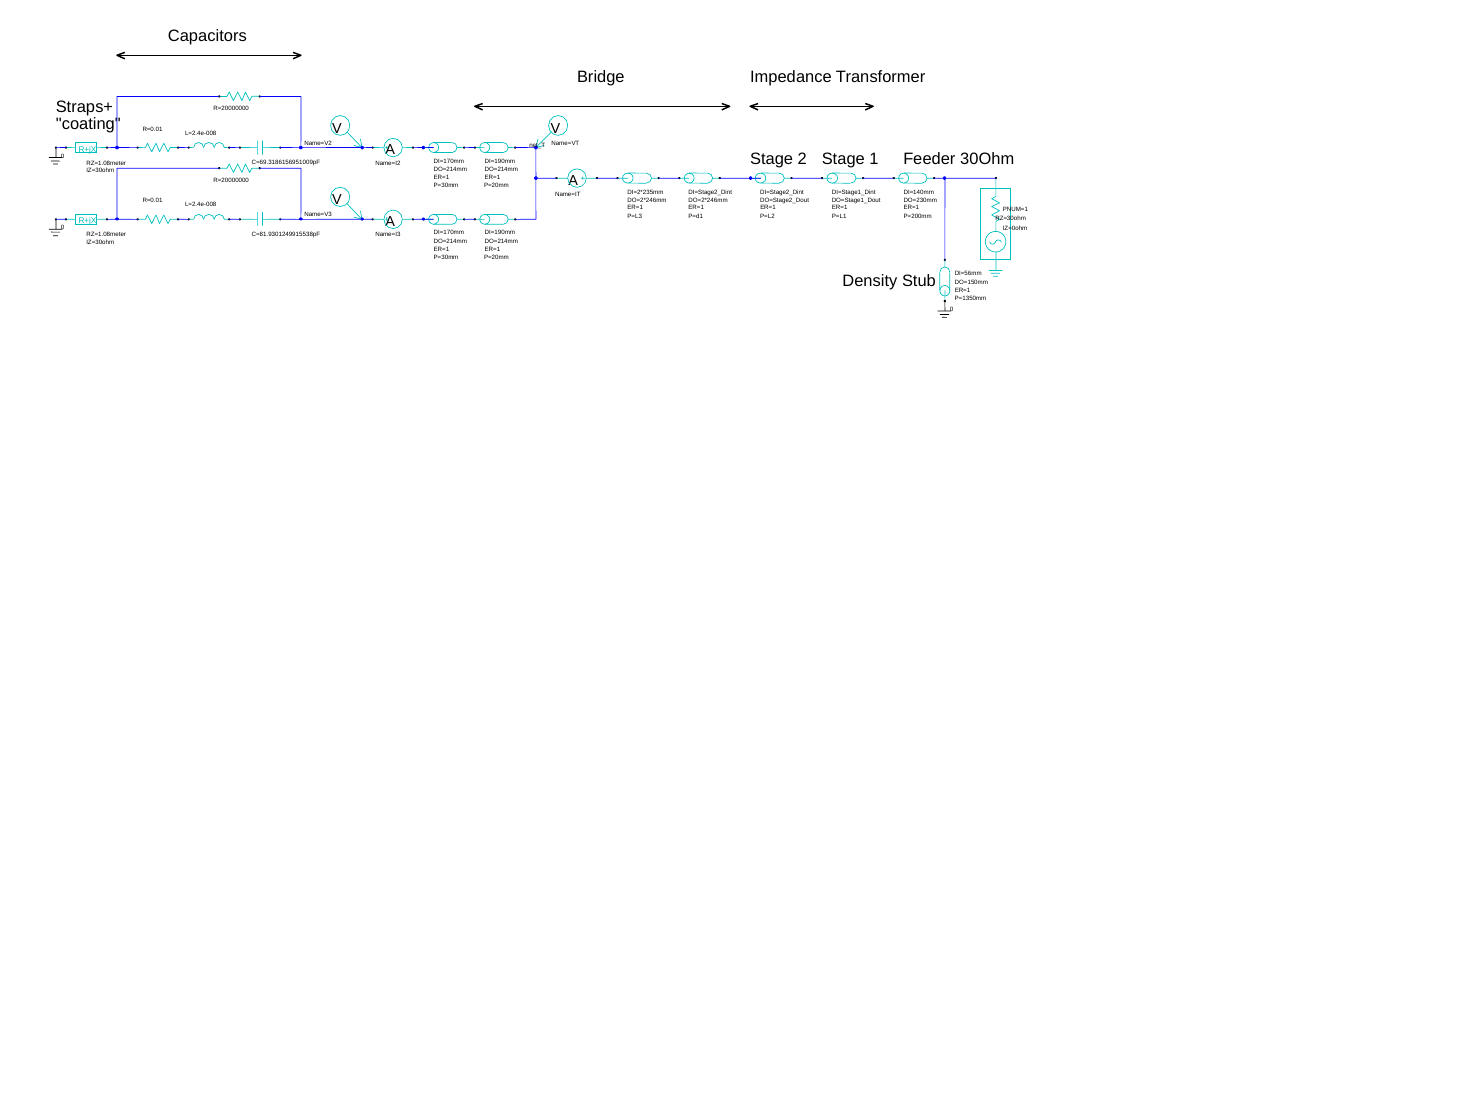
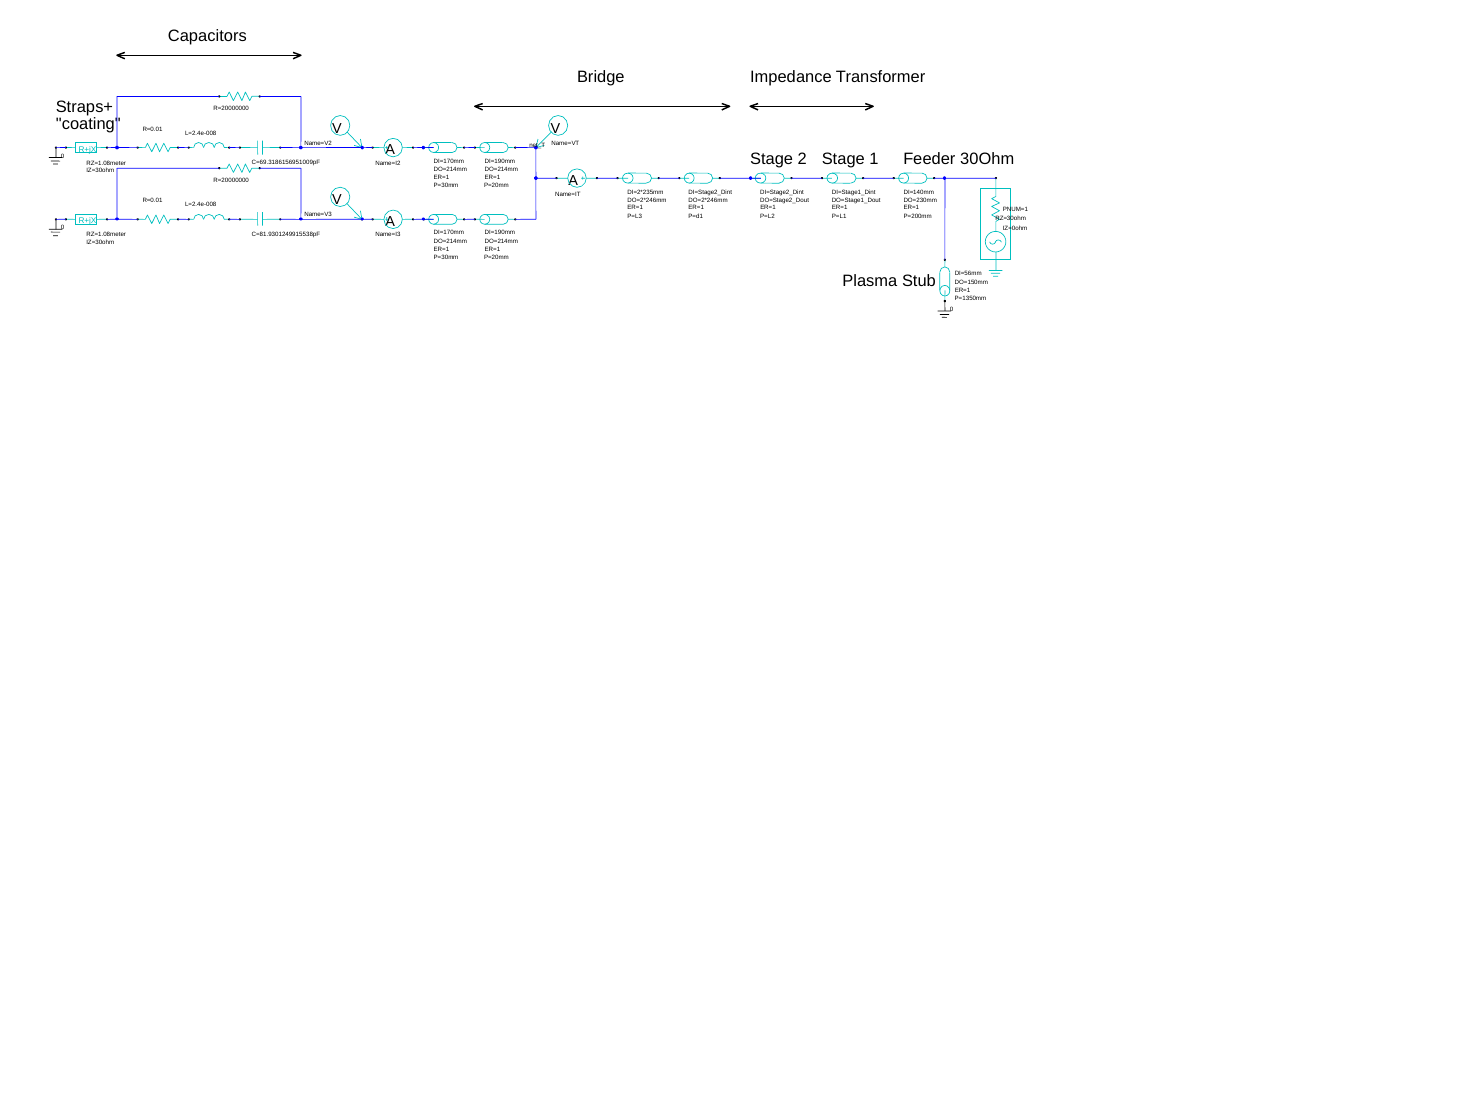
Density: Density -> Plasma
